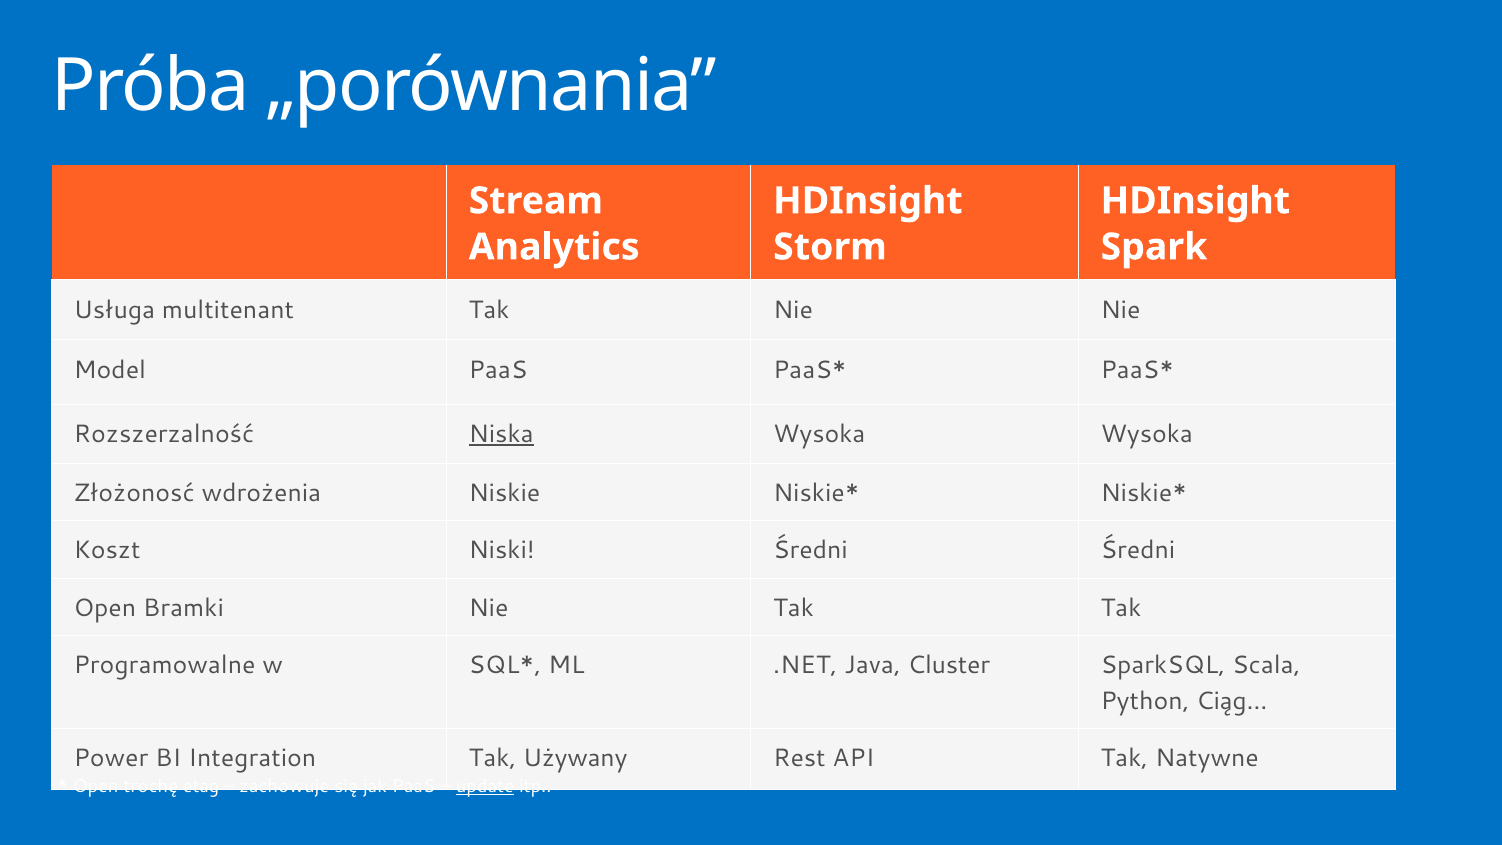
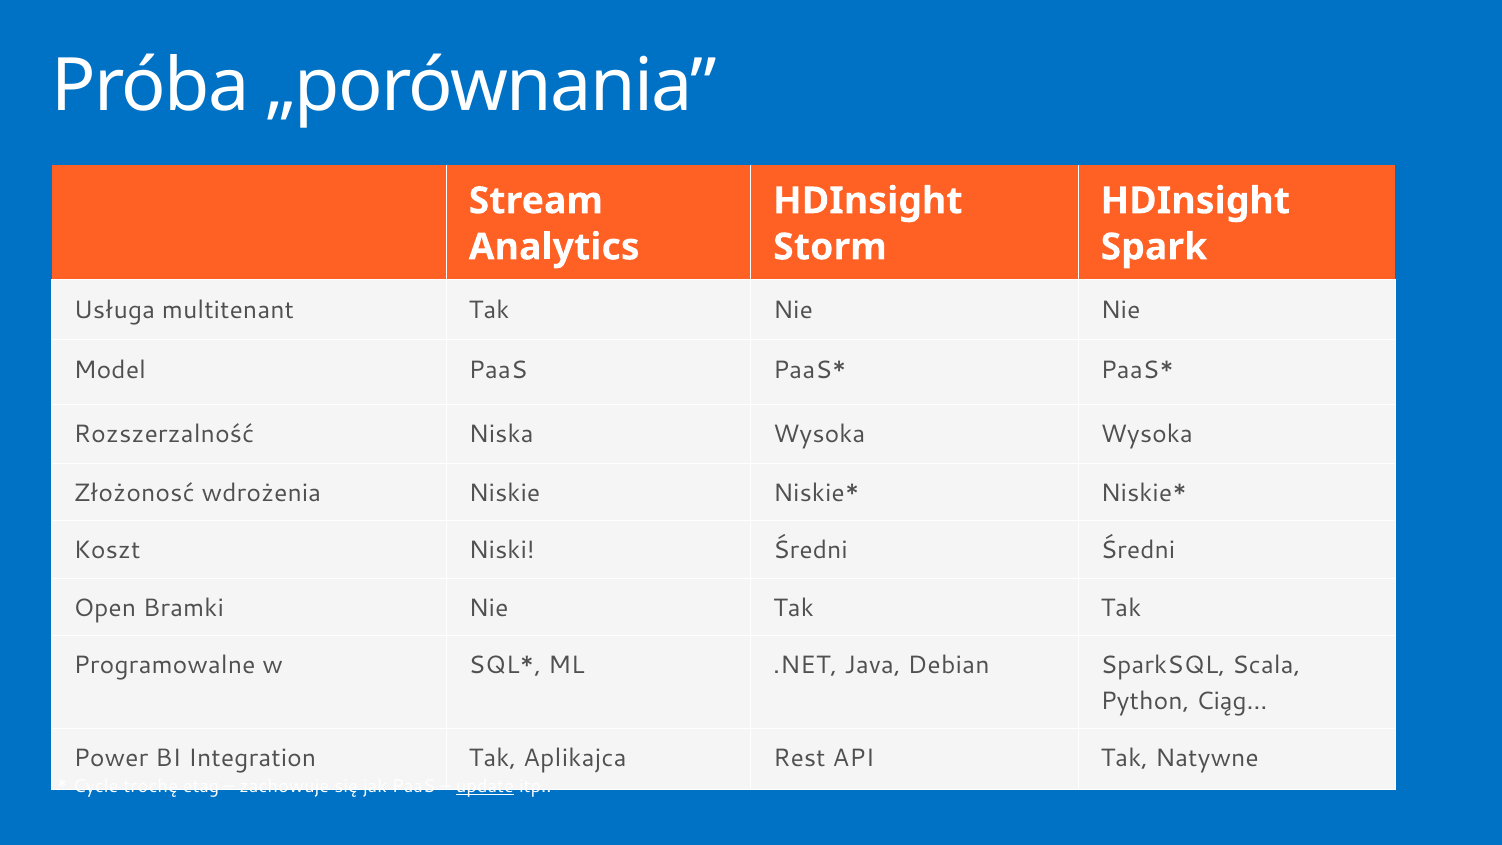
Niska underline: present -> none
Cluster: Cluster -> Debian
Używany: Używany -> Aplikajca
Open at (96, 787): Open -> Cycle
